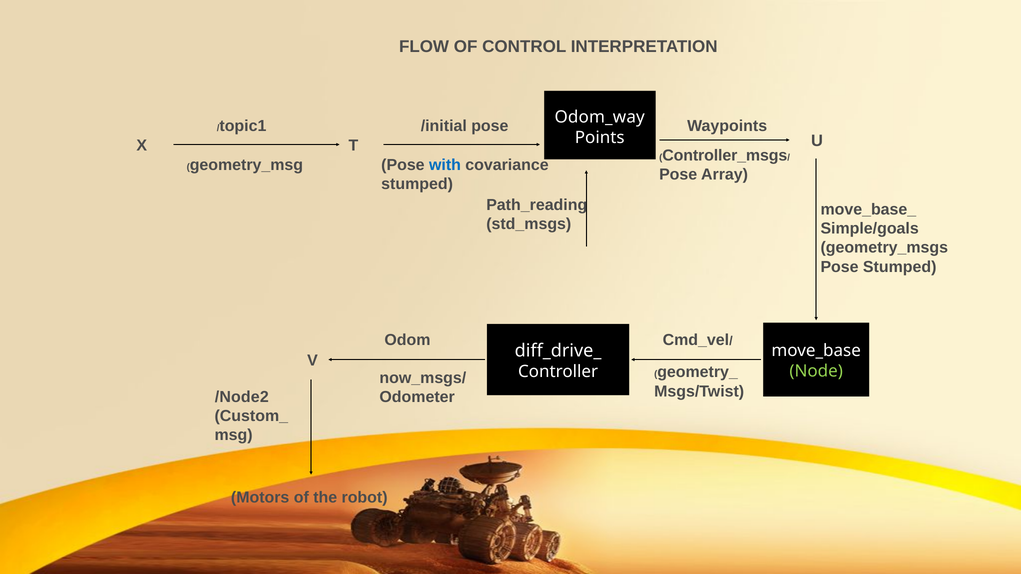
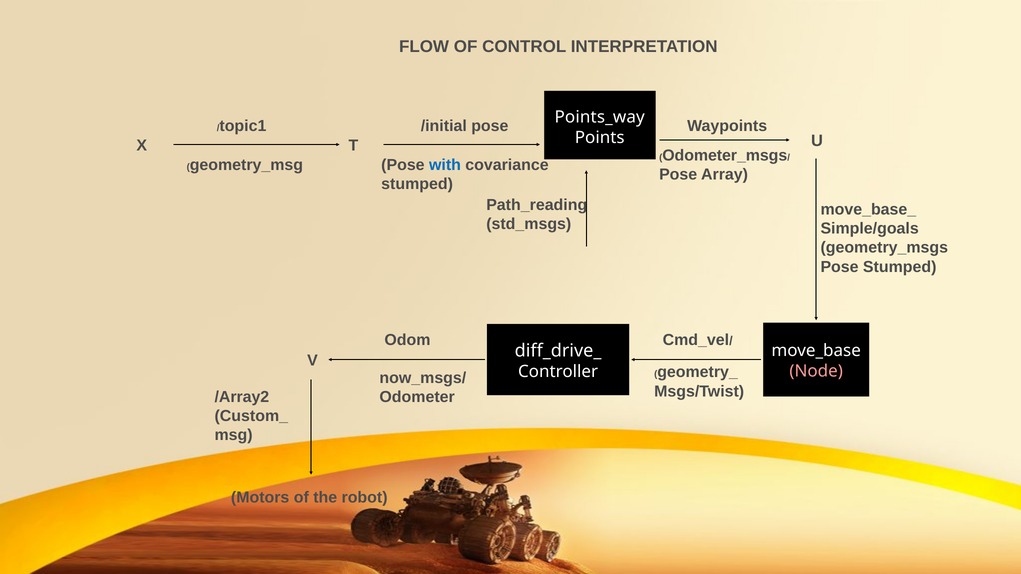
Odom_way: Odom_way -> Points_way
Controller_msgs: Controller_msgs -> Odometer_msgs
Node colour: light green -> pink
/Node2: /Node2 -> /Array2
